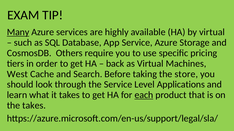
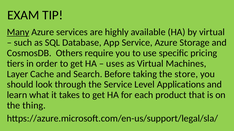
back: back -> uses
West: West -> Layer
each underline: present -> none
the takes: takes -> thing
